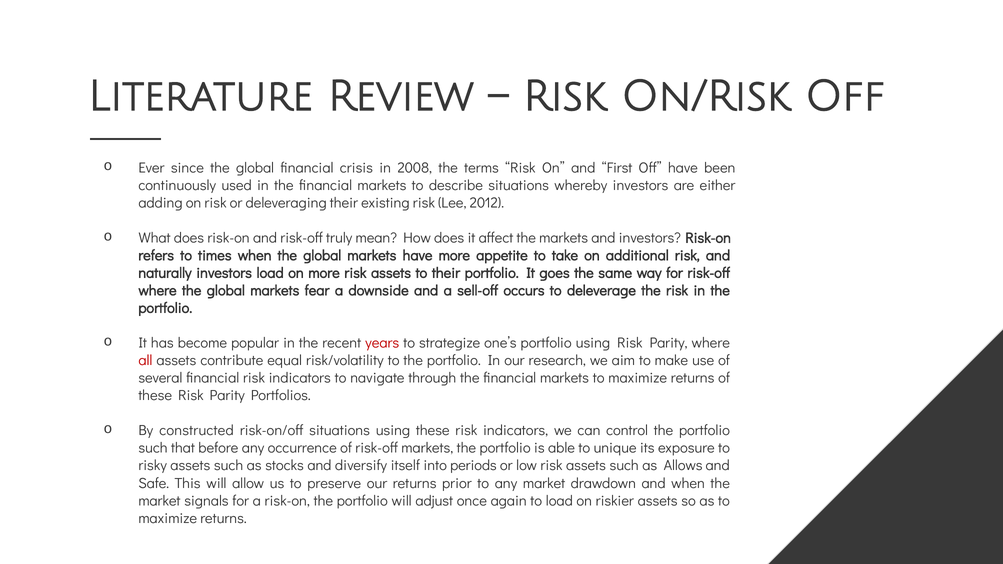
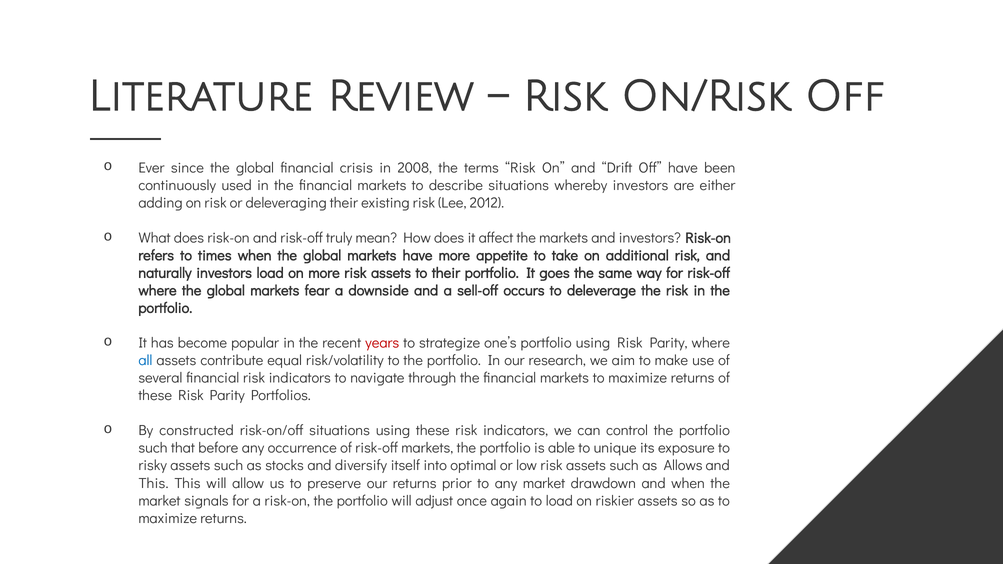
First: First -> Drift
all colour: red -> blue
periods: periods -> optimal
Safe at (154, 483): Safe -> This
